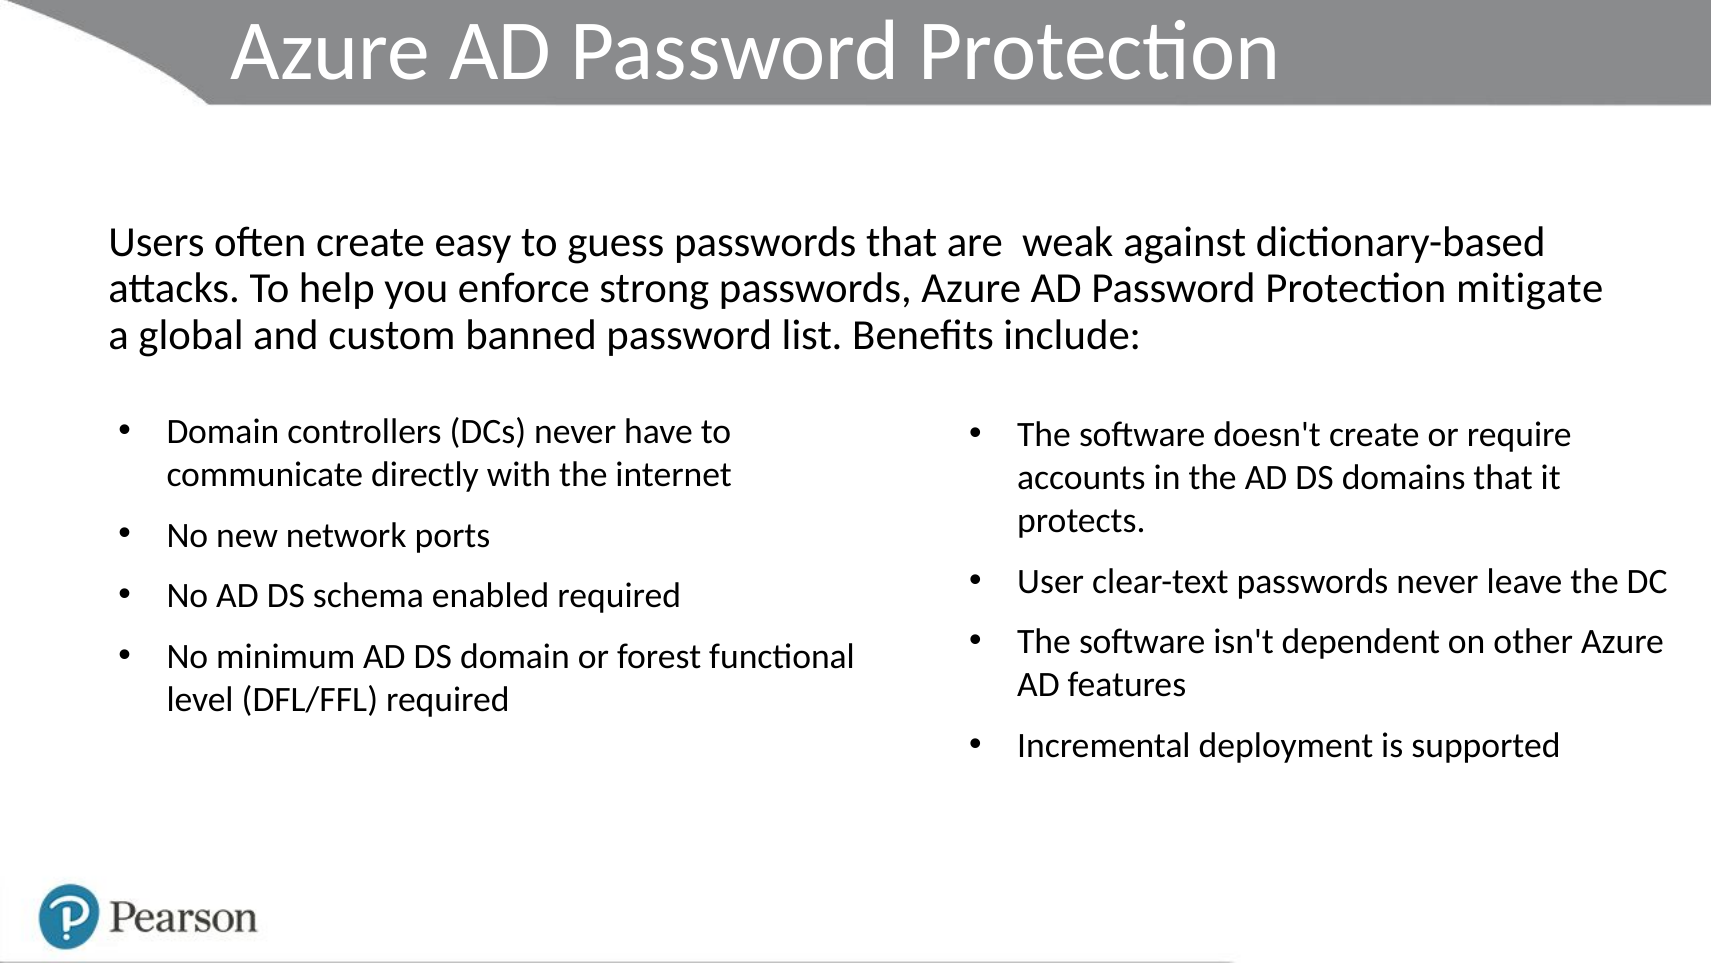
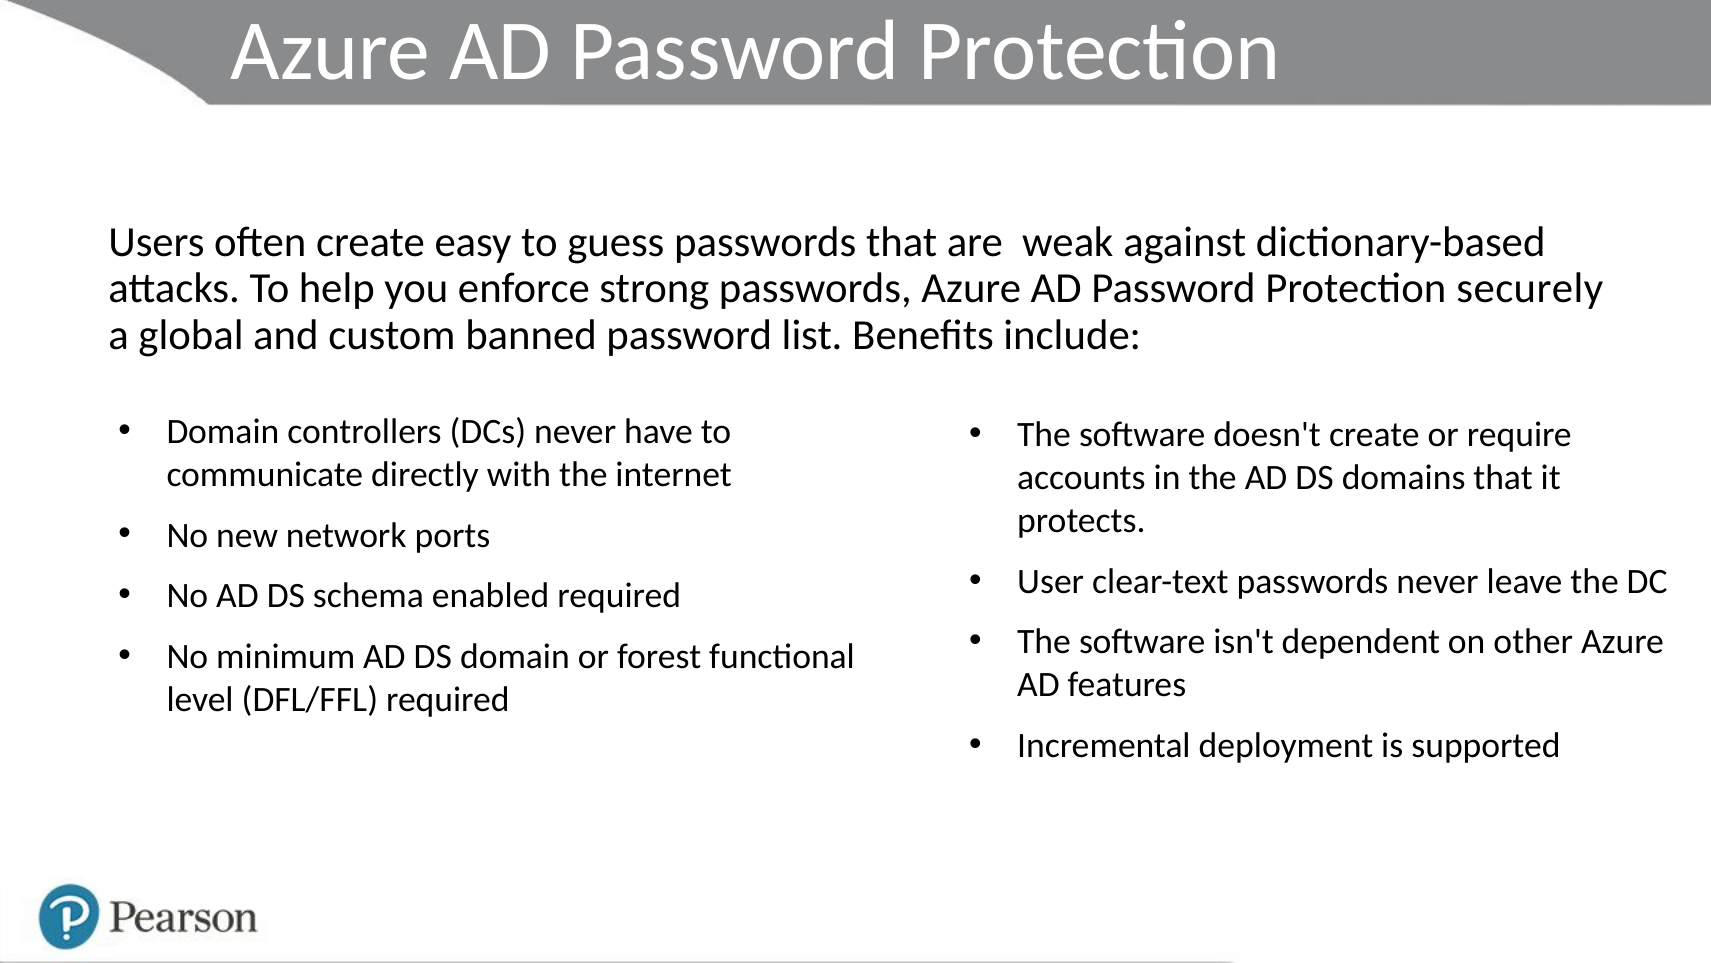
mitigate: mitigate -> securely
